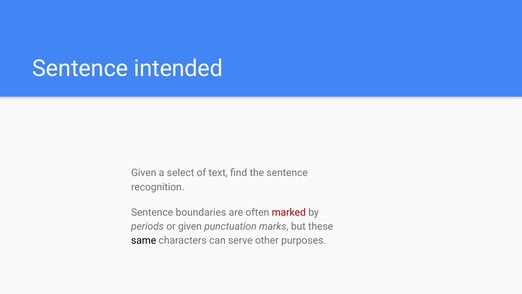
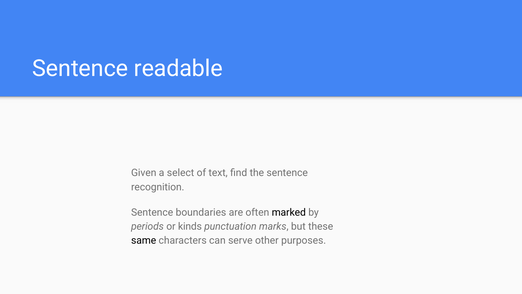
intended: intended -> readable
marked colour: red -> black
or given: given -> kinds
